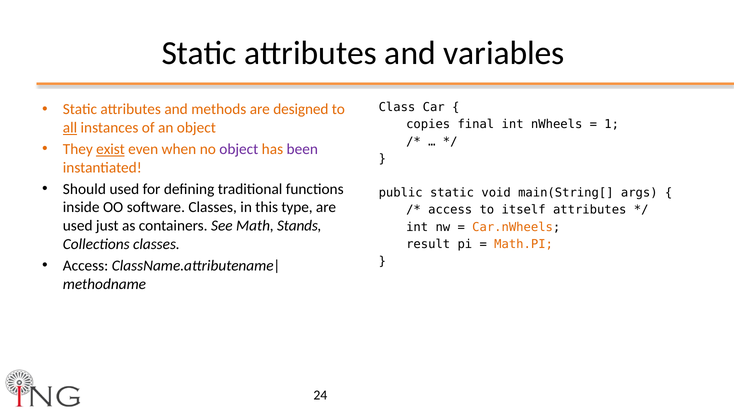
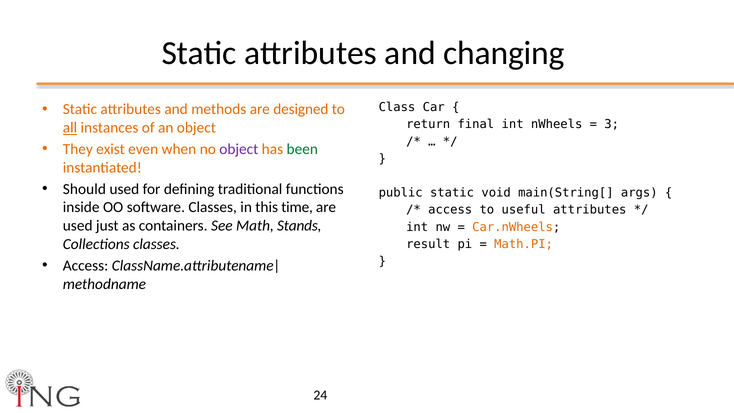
variables: variables -> changing
copies: copies -> return
1: 1 -> 3
exist underline: present -> none
been colour: purple -> green
type: type -> time
itself: itself -> useful
